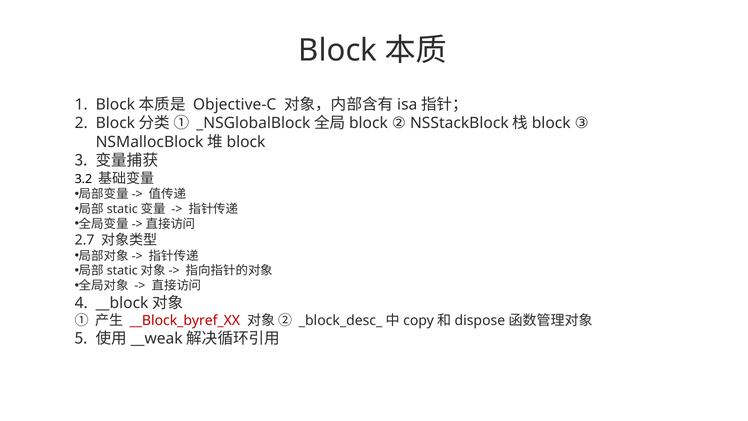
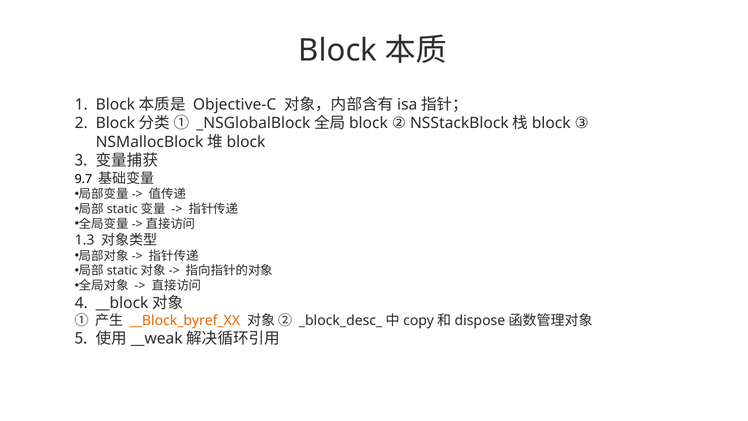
3.2: 3.2 -> 9.7
2.7: 2.7 -> 1.3
__Block_byref_XX colour: red -> orange
